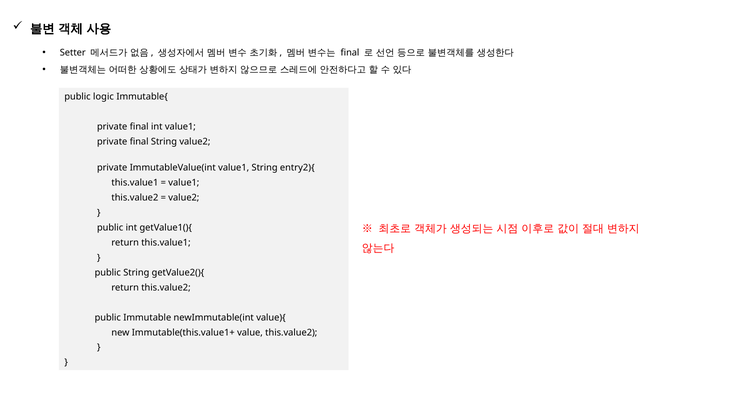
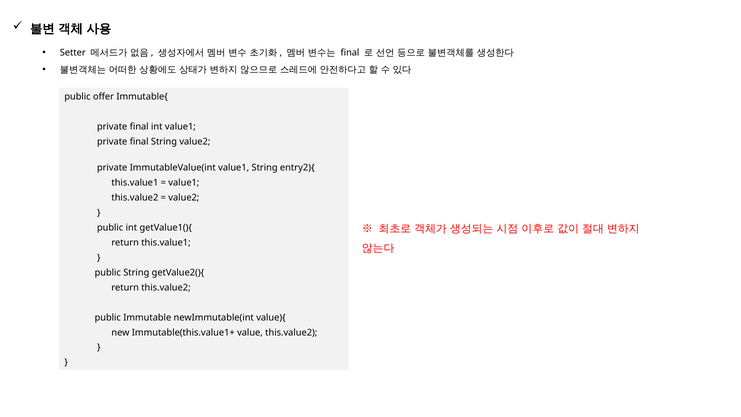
logic: logic -> offer
